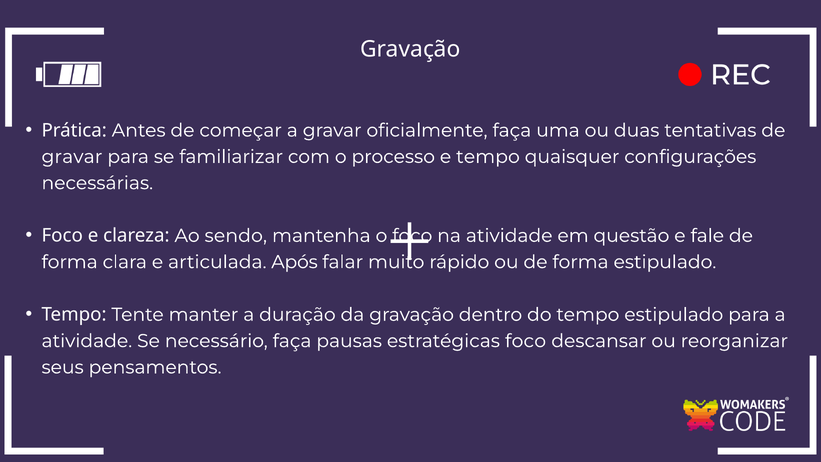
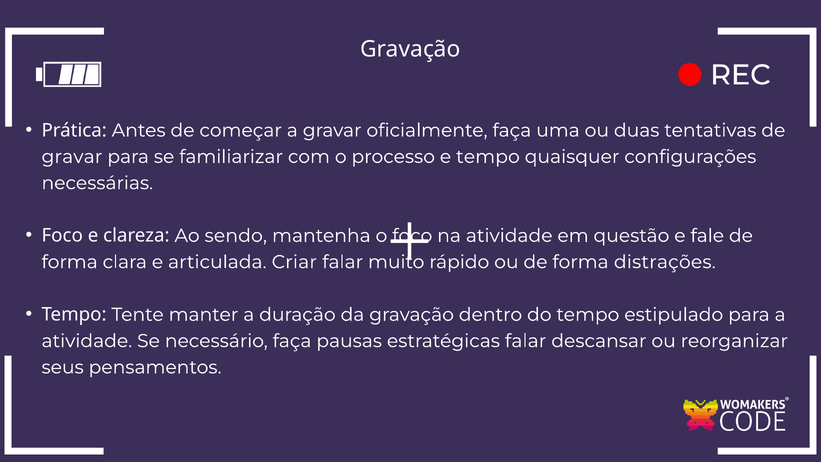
Após: Após -> Criar
forma estipulado: estipulado -> distrações
estratégicas foco: foco -> falar
